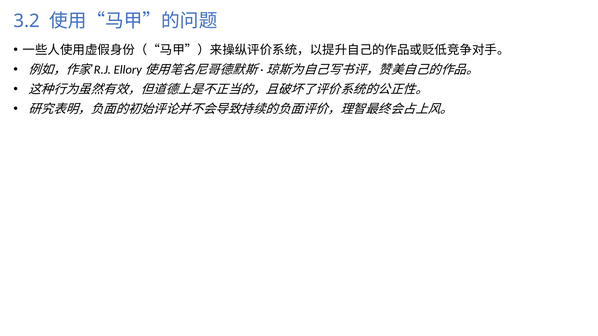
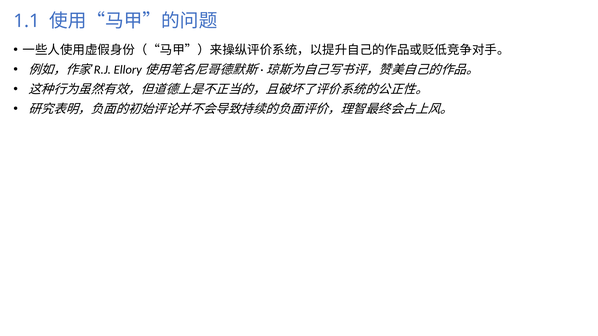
3.2: 3.2 -> 1.1
